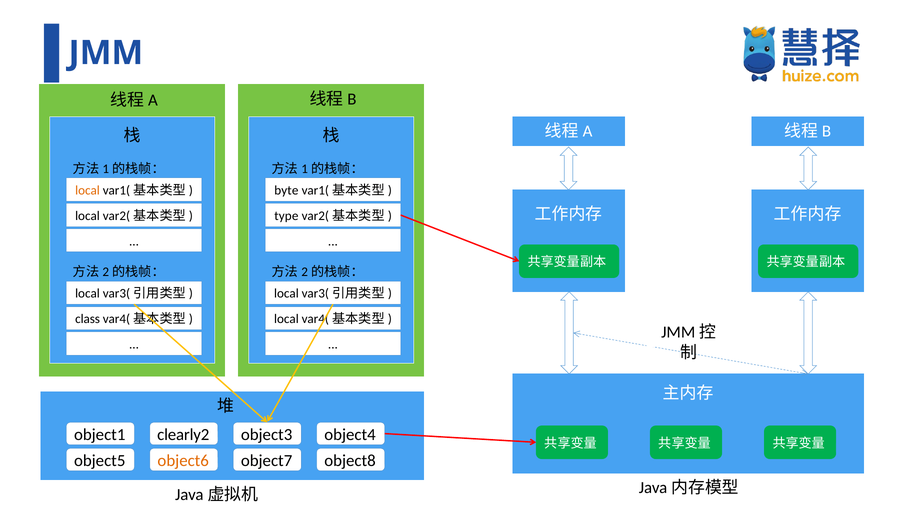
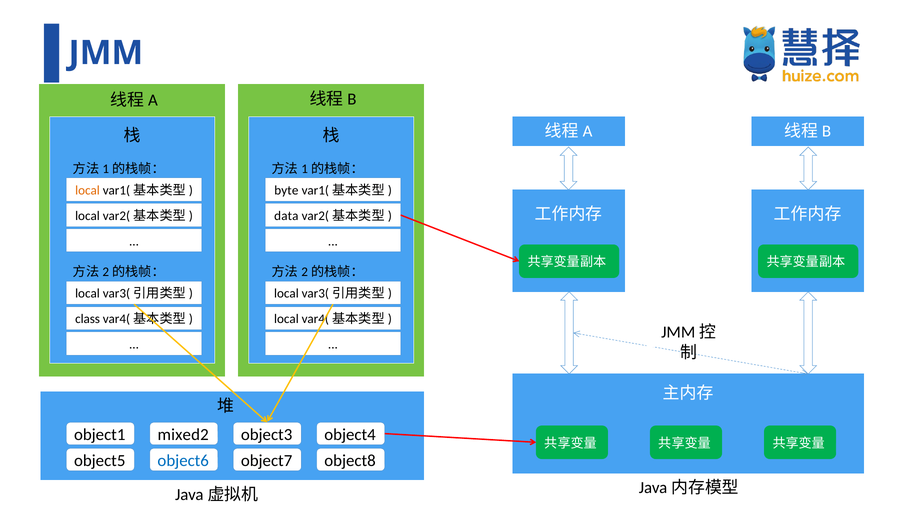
type: type -> data
clearly2: clearly2 -> mixed2
object6 colour: orange -> blue
